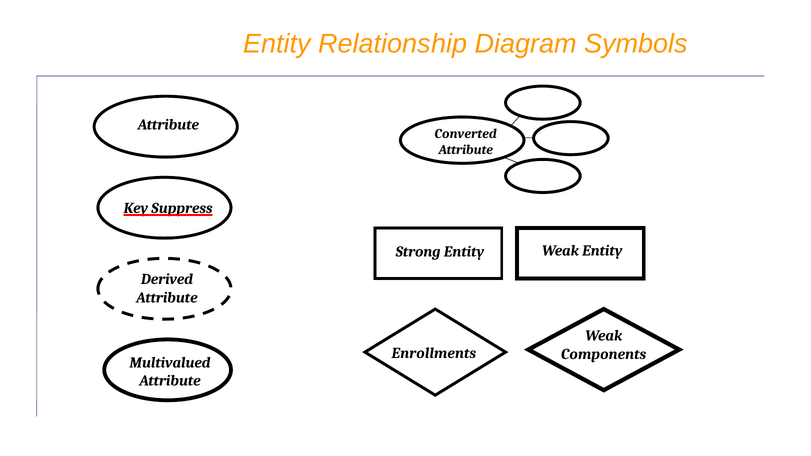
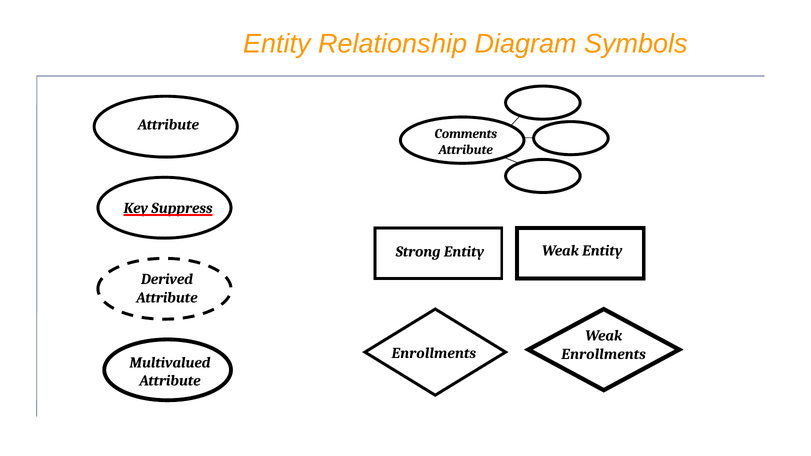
Converted: Converted -> Comments
Components at (604, 354): Components -> Enrollments
